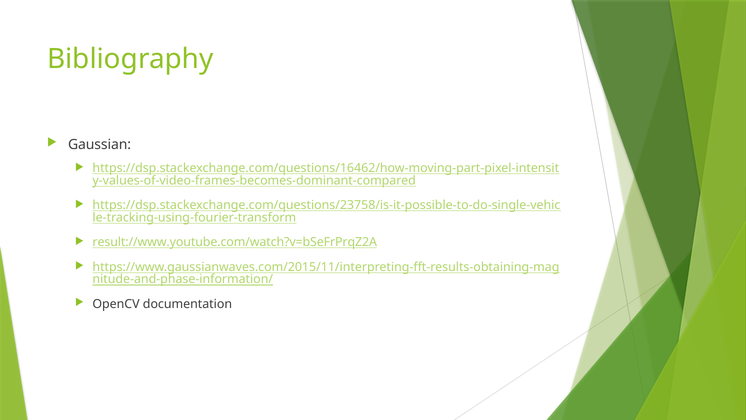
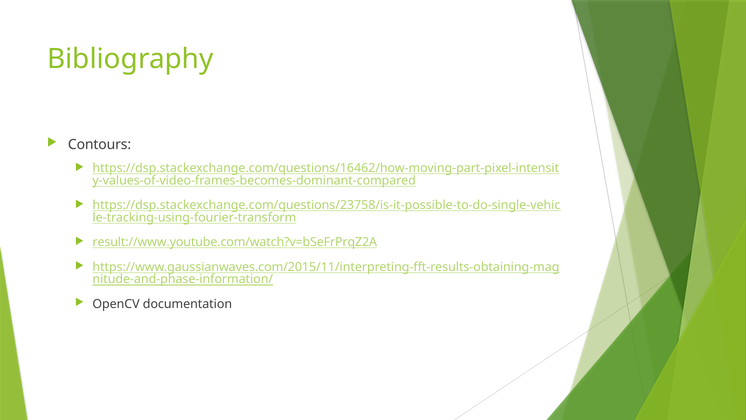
Gaussian: Gaussian -> Contours
